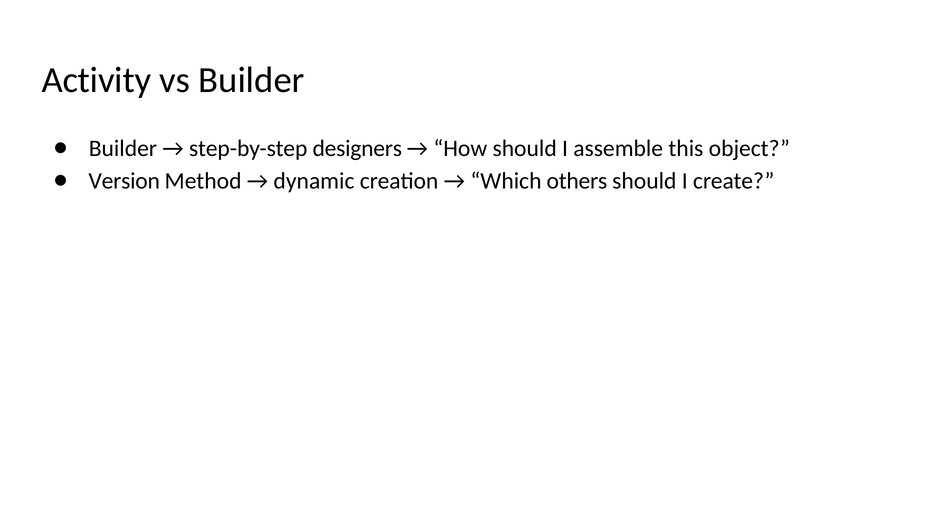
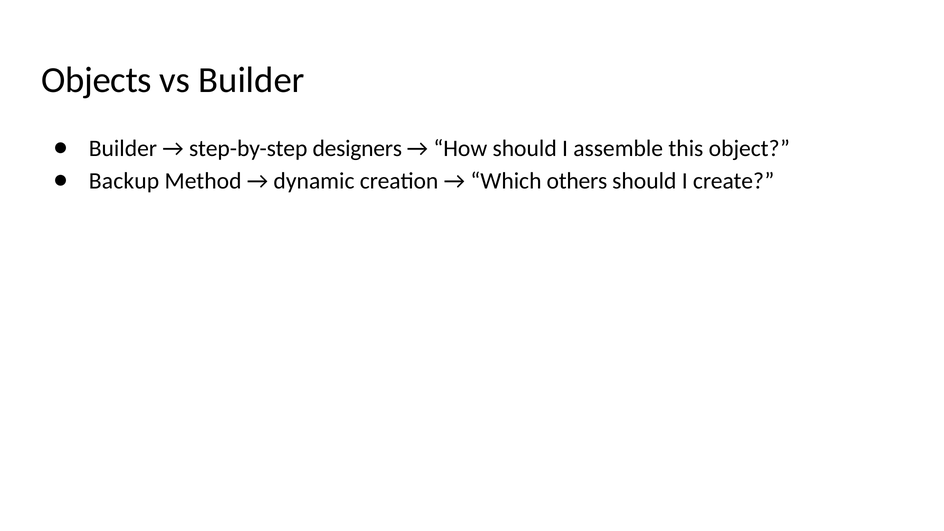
Activity: Activity -> Objects
Version: Version -> Backup
